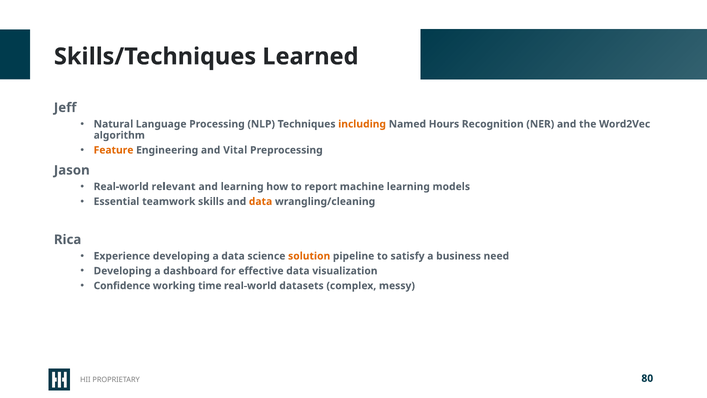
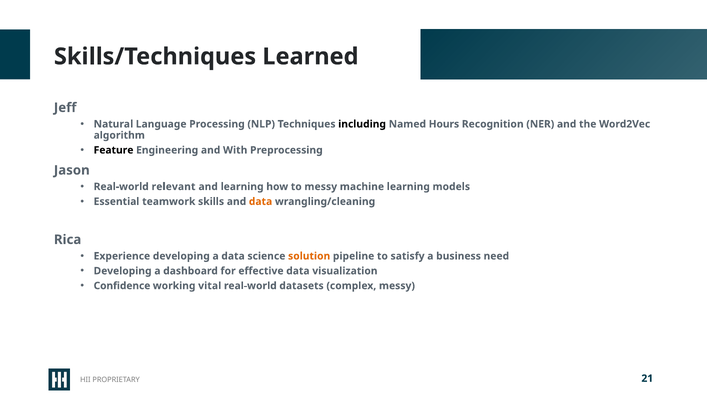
including colour: orange -> black
Feature colour: orange -> black
Vital: Vital -> With
to report: report -> messy
time: time -> vital
80: 80 -> 21
